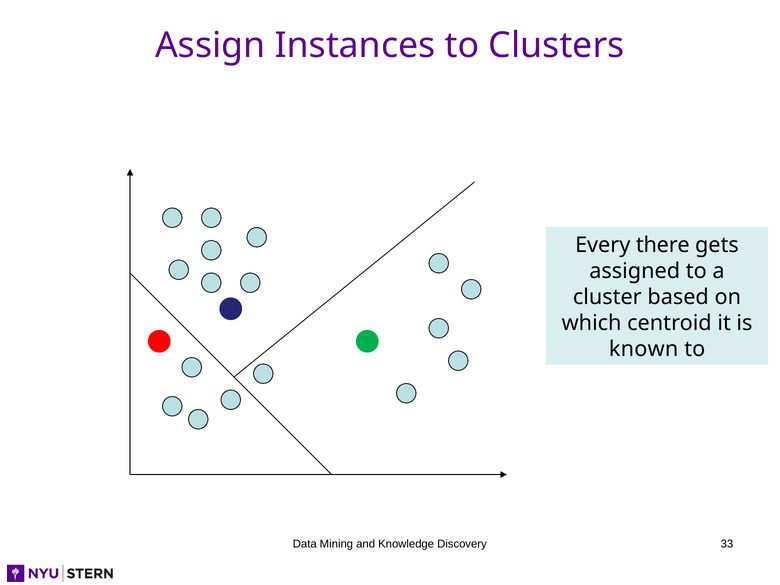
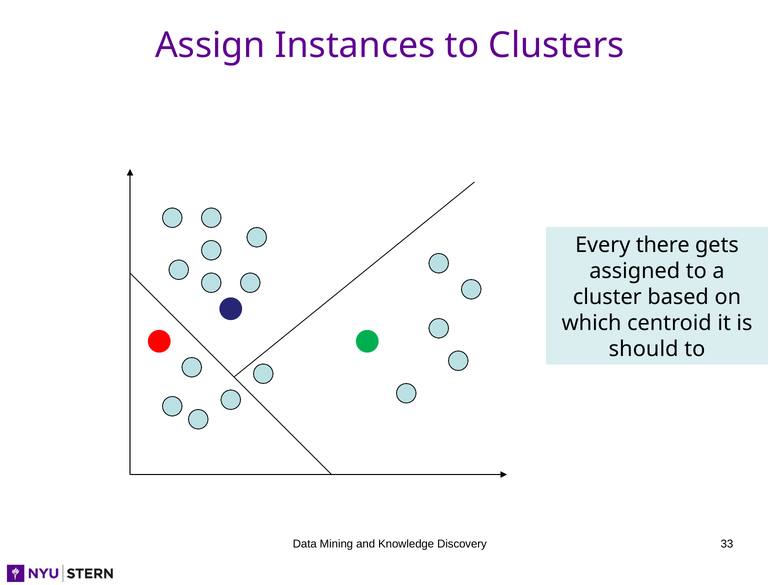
known: known -> should
